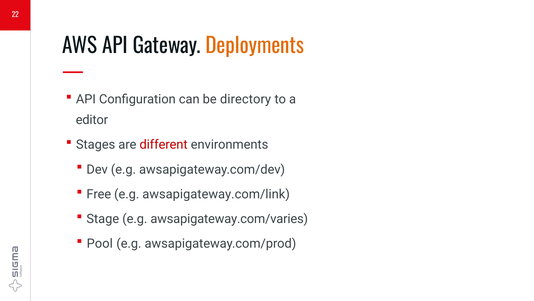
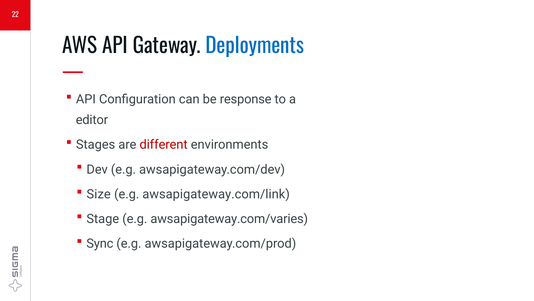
Deployments colour: orange -> blue
directory: directory -> response
Free: Free -> Size
Pool: Pool -> Sync
